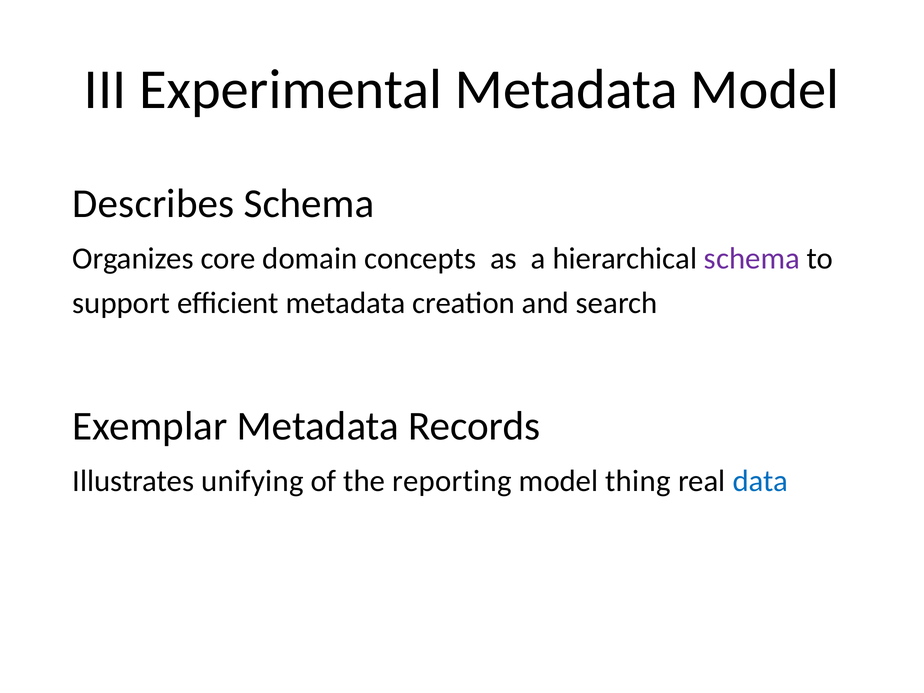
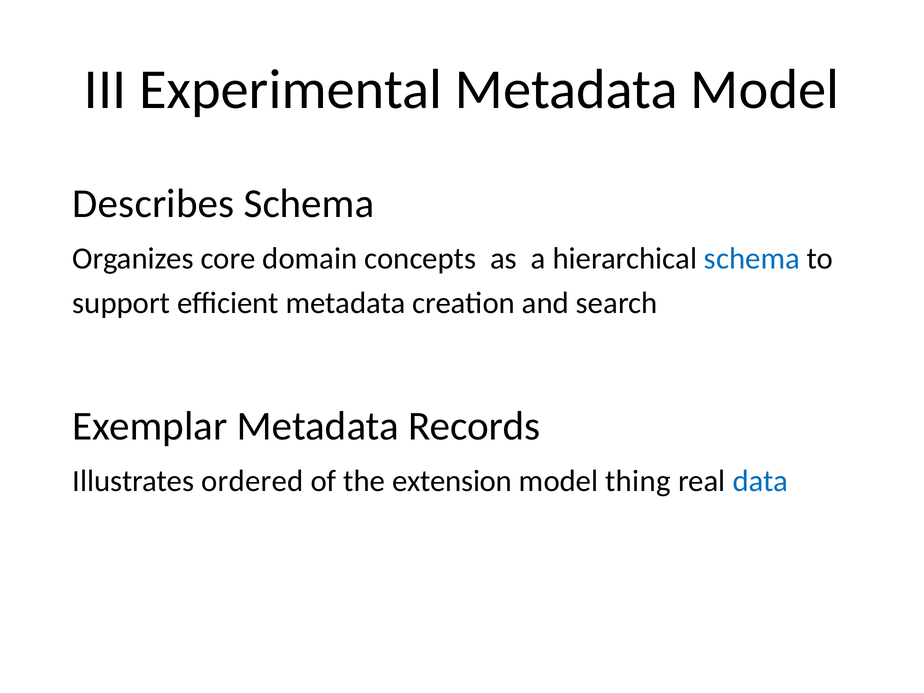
schema at (752, 259) colour: purple -> blue
unifying: unifying -> ordered
reporting: reporting -> extension
